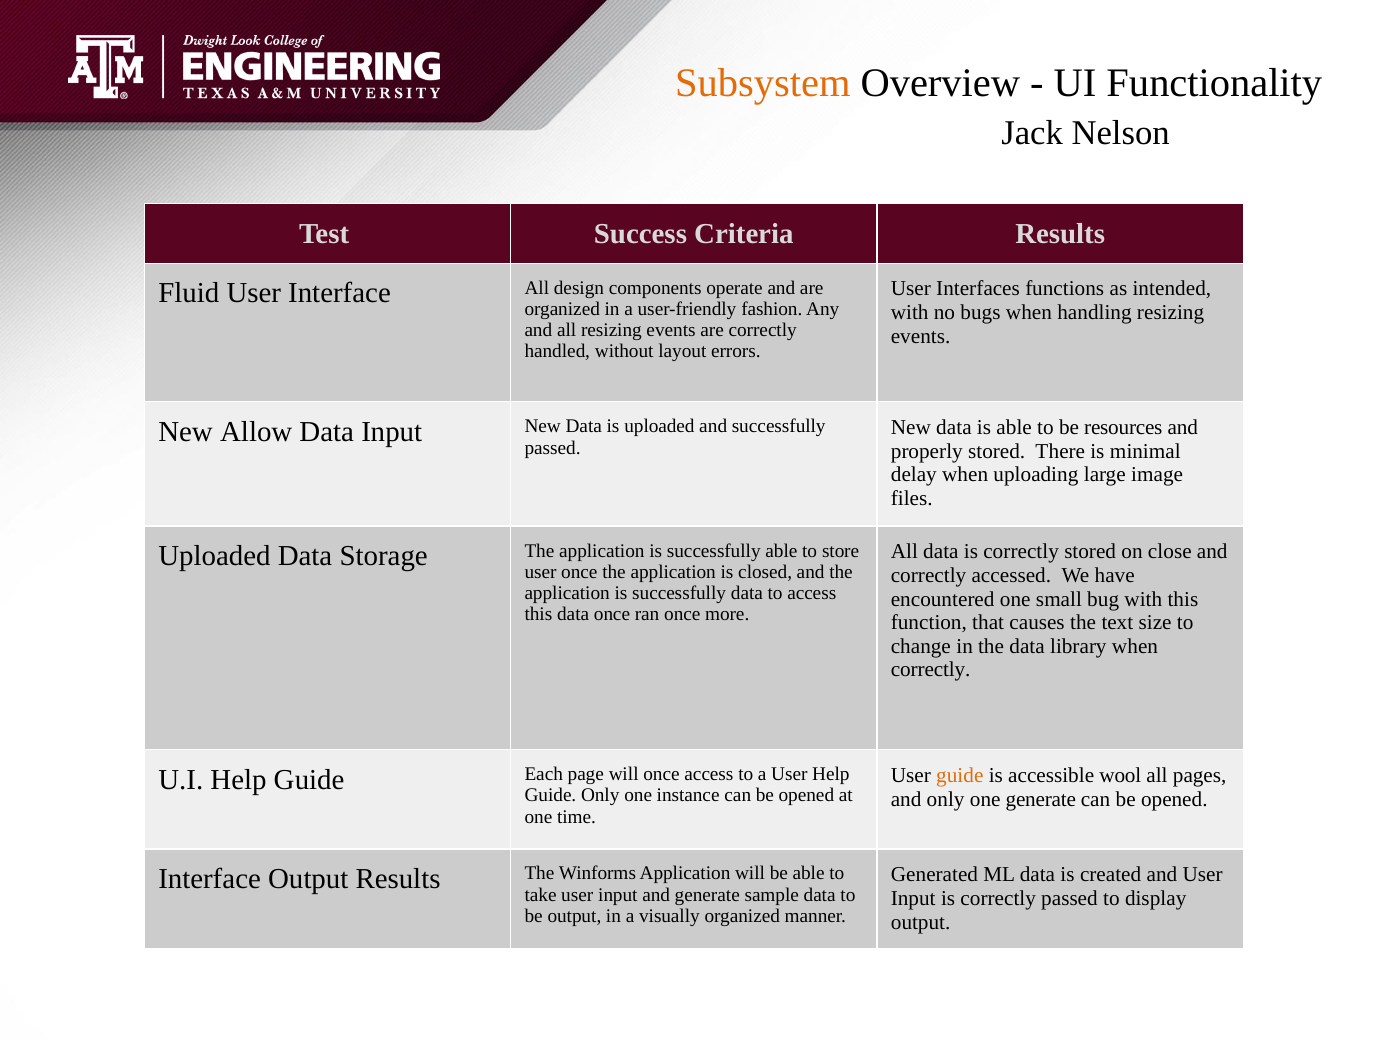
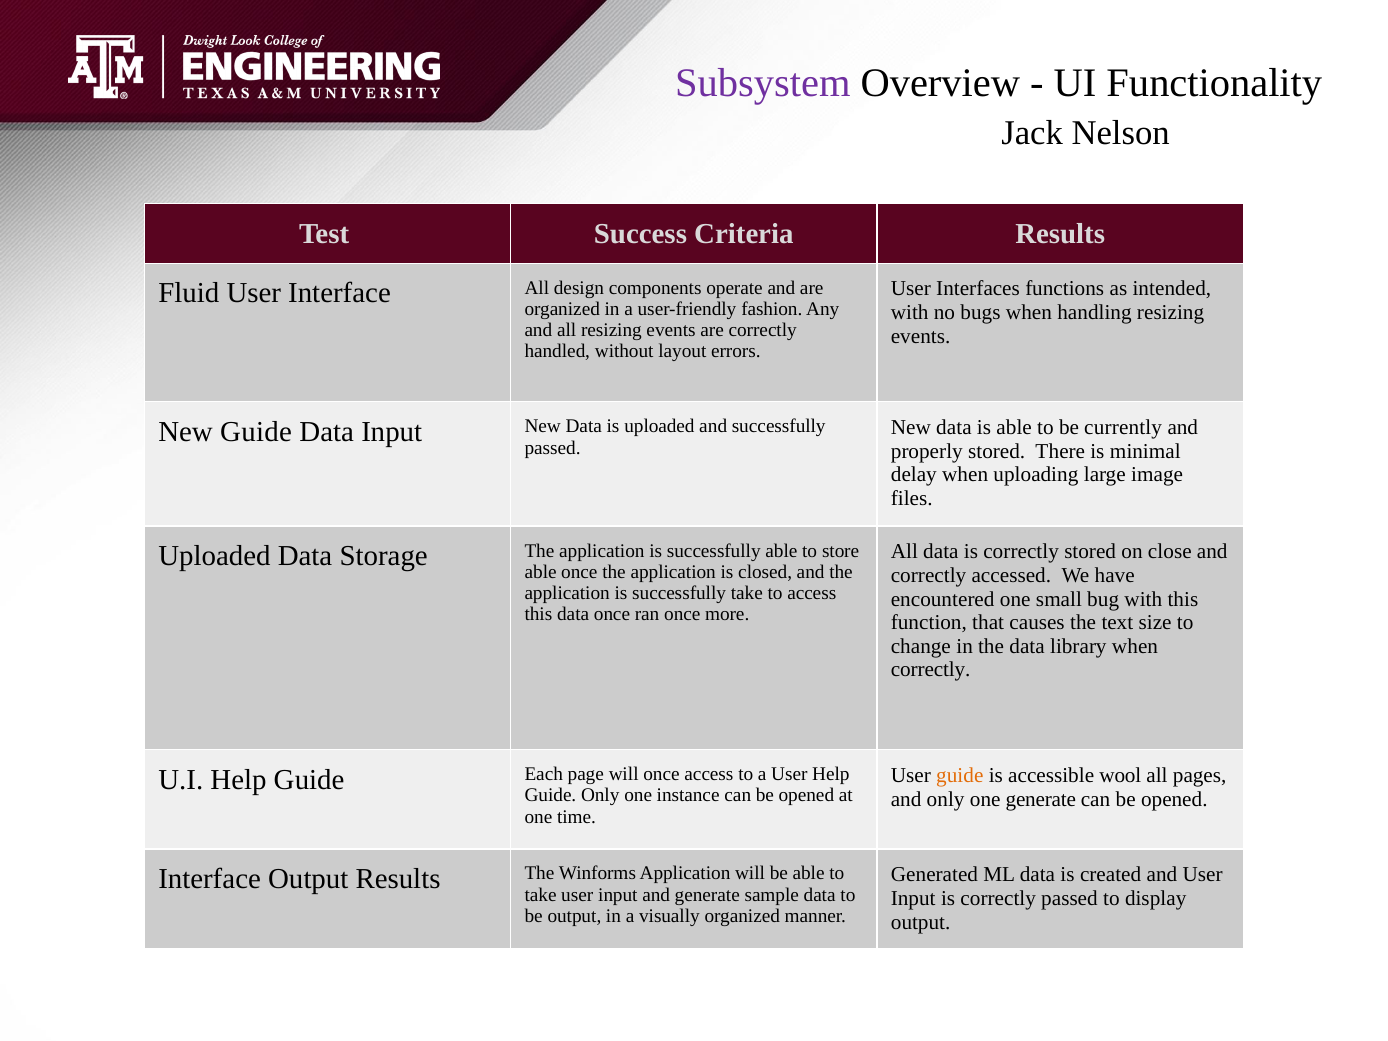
Subsystem colour: orange -> purple
resources: resources -> currently
New Allow: Allow -> Guide
user at (541, 572): user -> able
successfully data: data -> take
